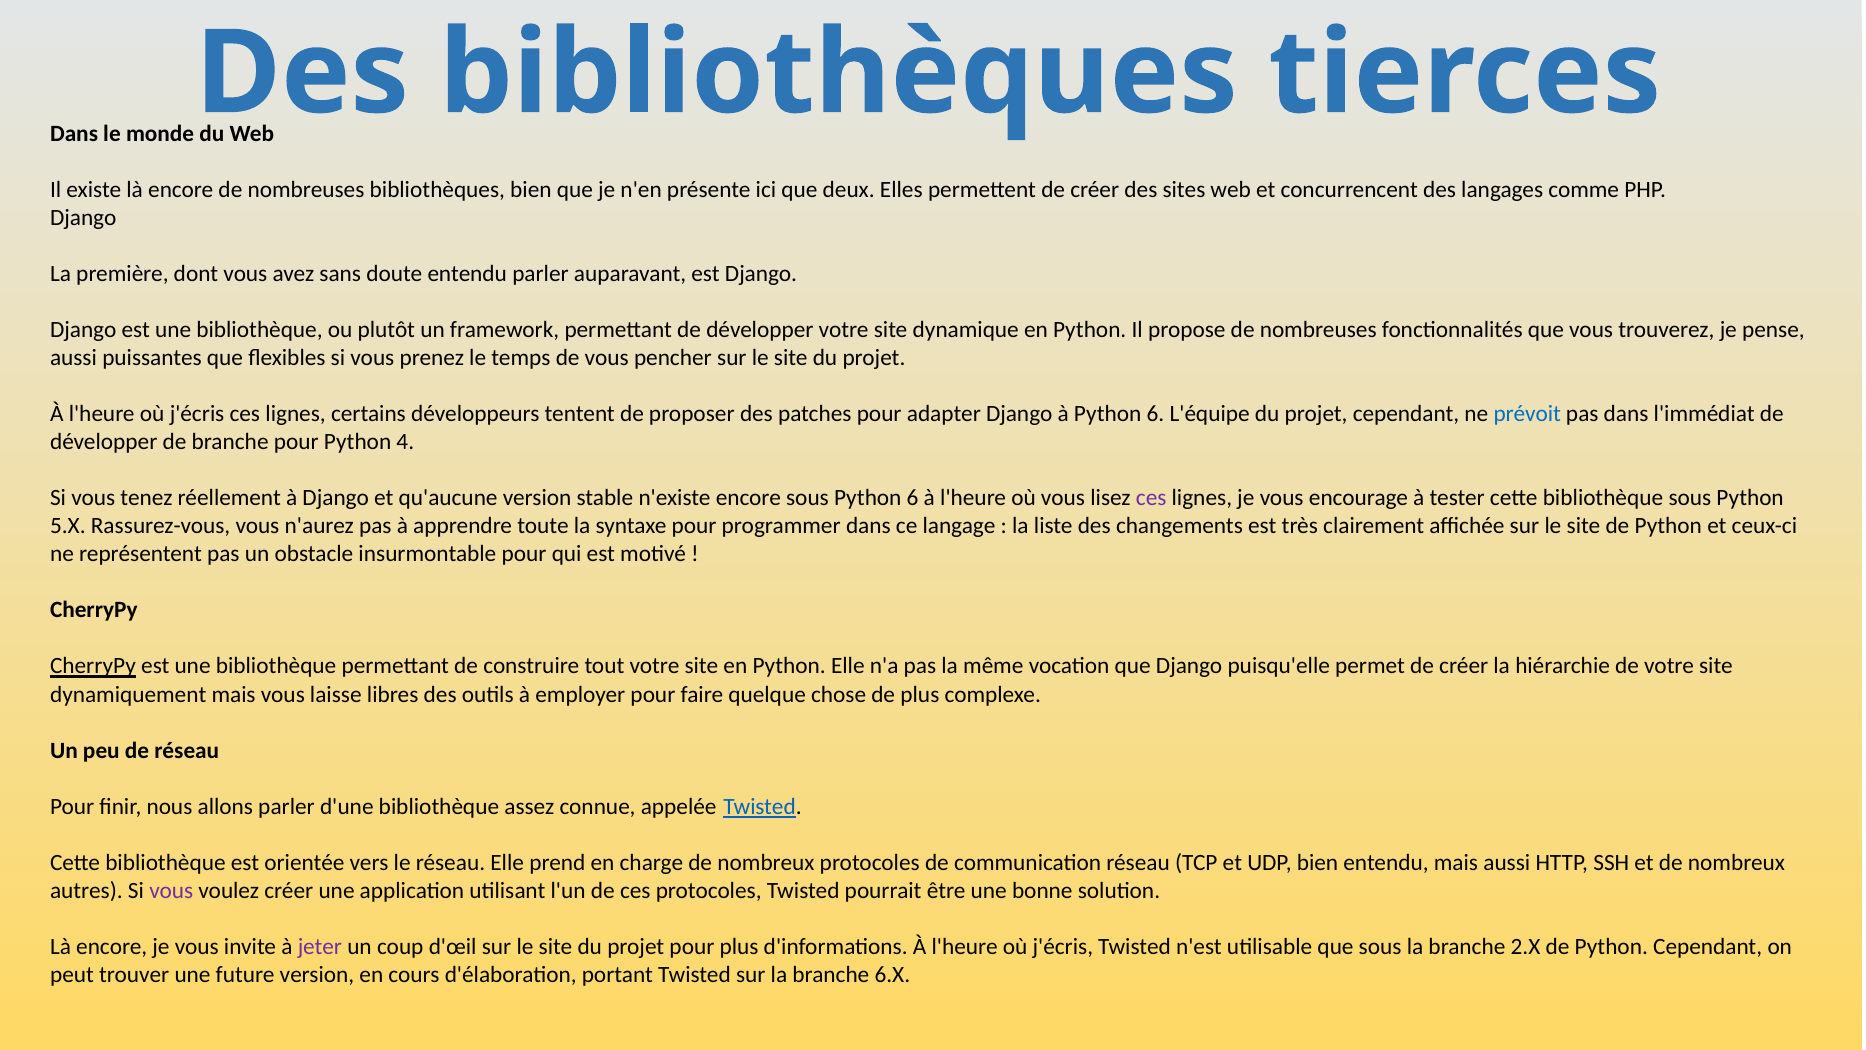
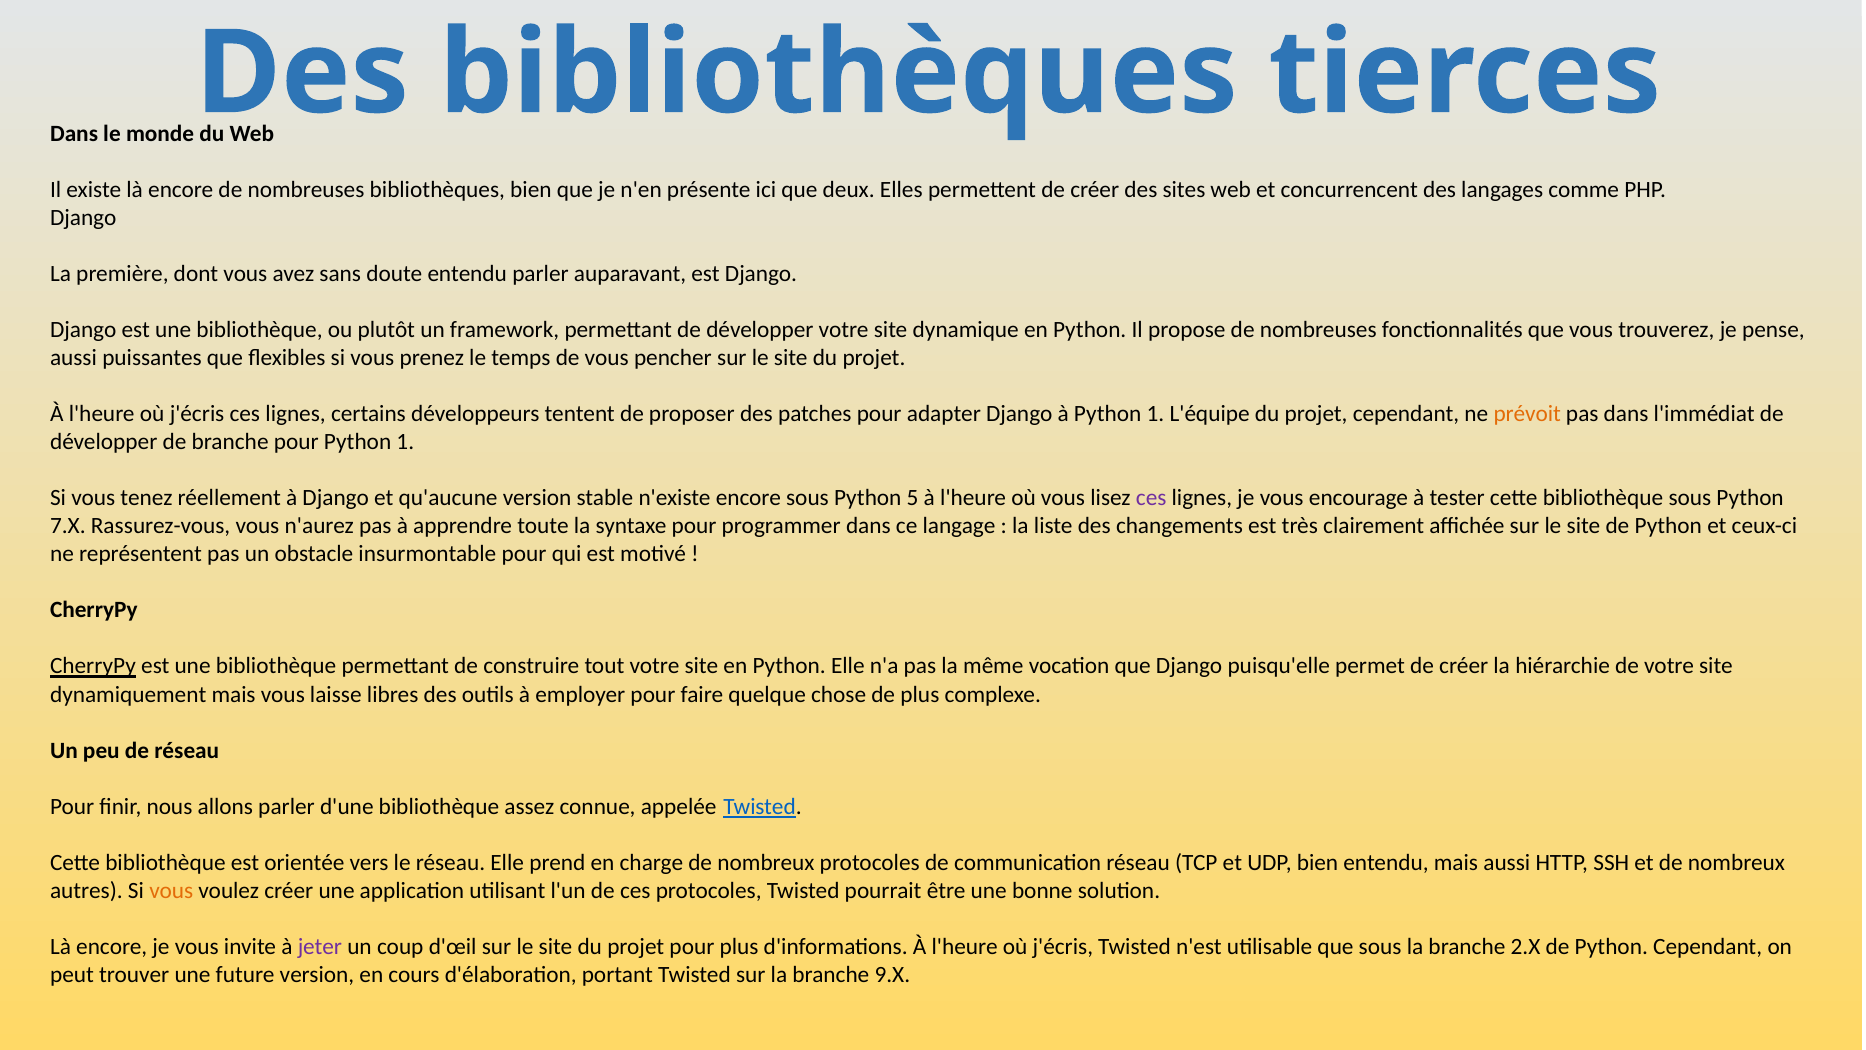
à Python 6: 6 -> 1
prévoit colour: blue -> orange
pour Python 4: 4 -> 1
sous Python 6: 6 -> 5
5.X: 5.X -> 7.X
vous at (171, 891) colour: purple -> orange
6.X: 6.X -> 9.X
